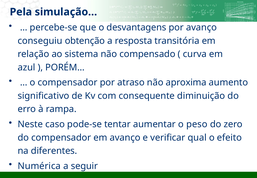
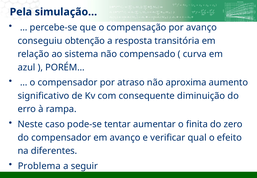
desvantagens: desvantagens -> compensação
peso: peso -> finita
Numérica: Numérica -> Problema
